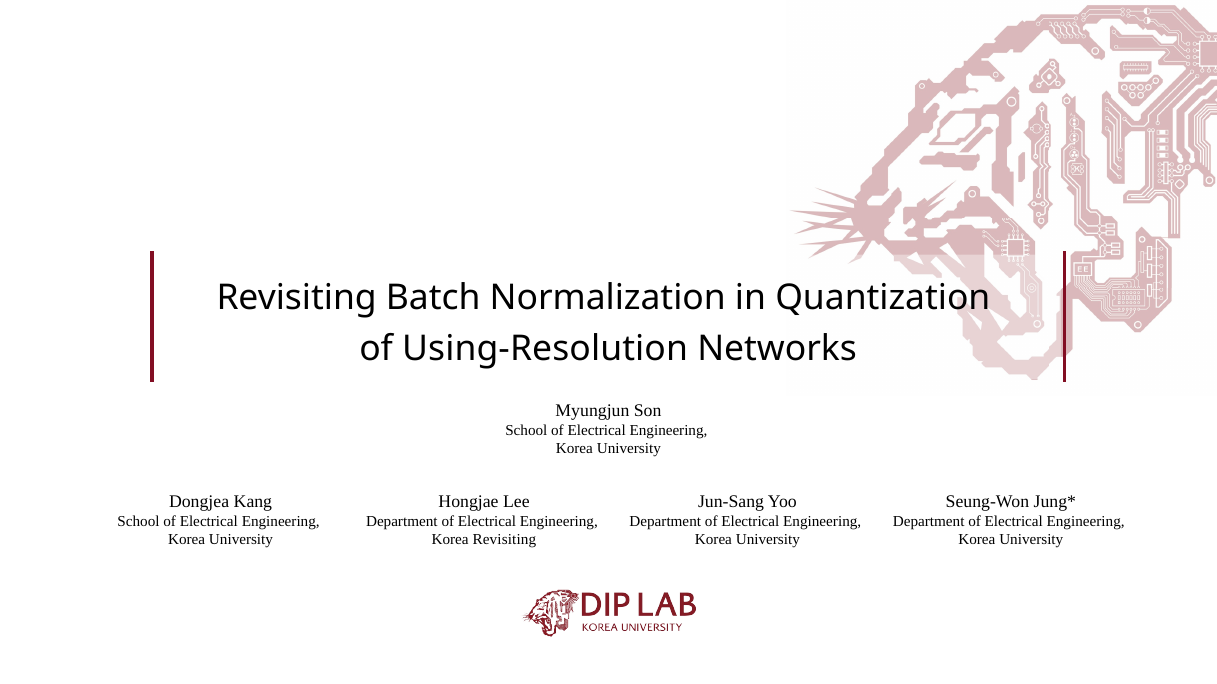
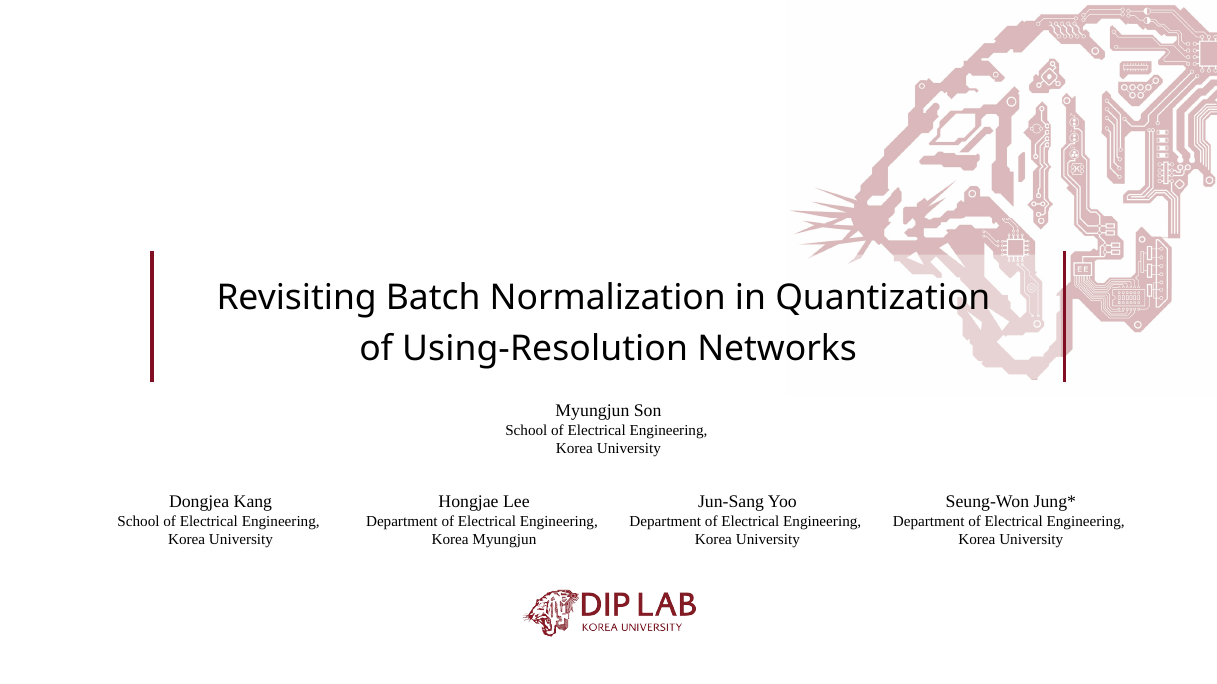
Korea Revisiting: Revisiting -> Myungjun
